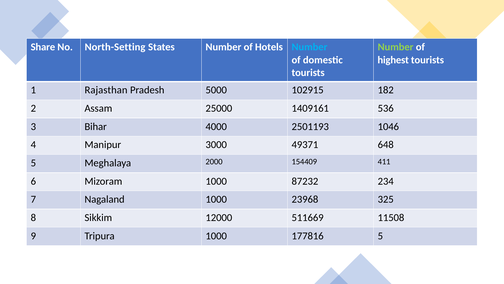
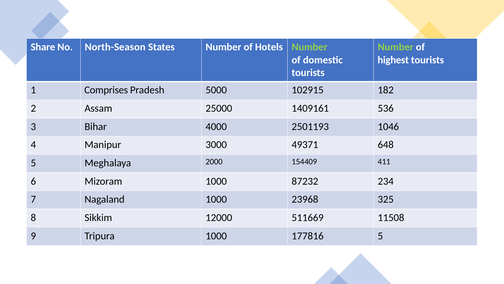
North-Setting: North-Setting -> North-Season
Number at (310, 47) colour: light blue -> light green
Rajasthan: Rajasthan -> Comprises
